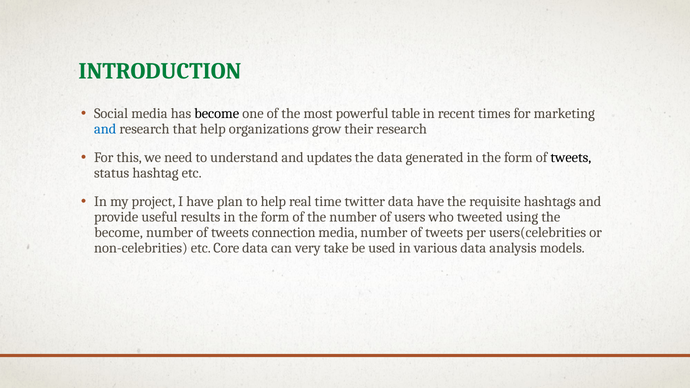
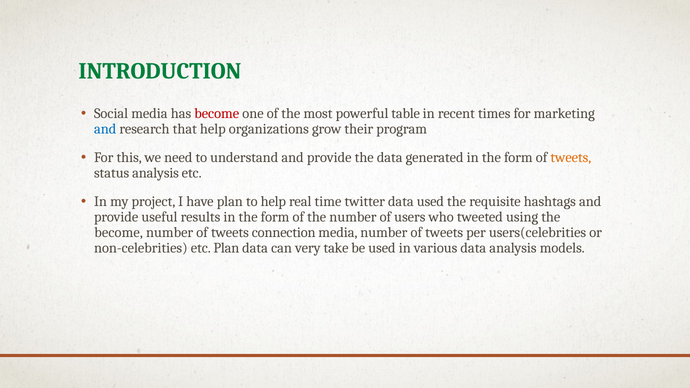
become at (217, 114) colour: black -> red
their research: research -> program
understand and updates: updates -> provide
tweets at (571, 158) colour: black -> orange
status hashtag: hashtag -> analysis
data have: have -> used
etc Core: Core -> Plan
